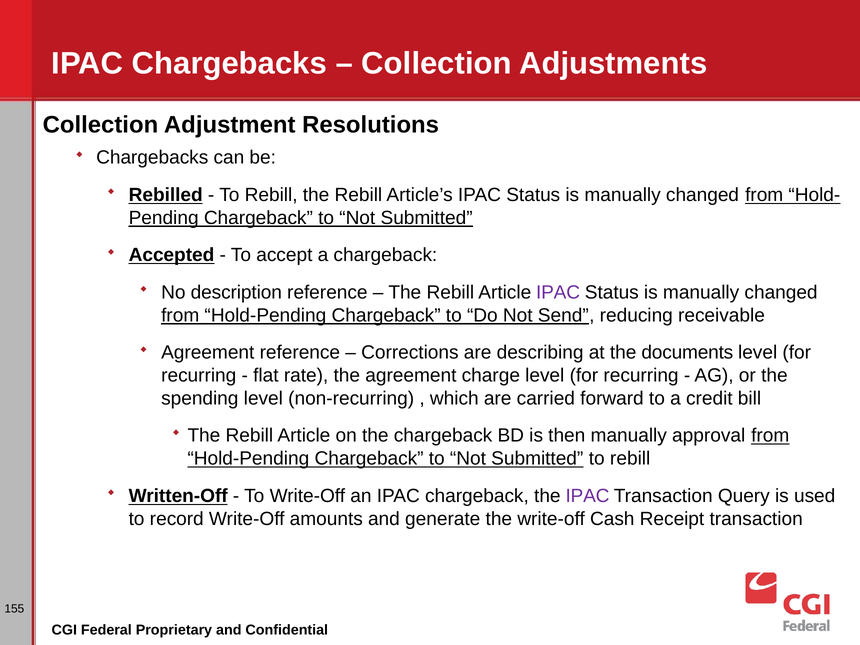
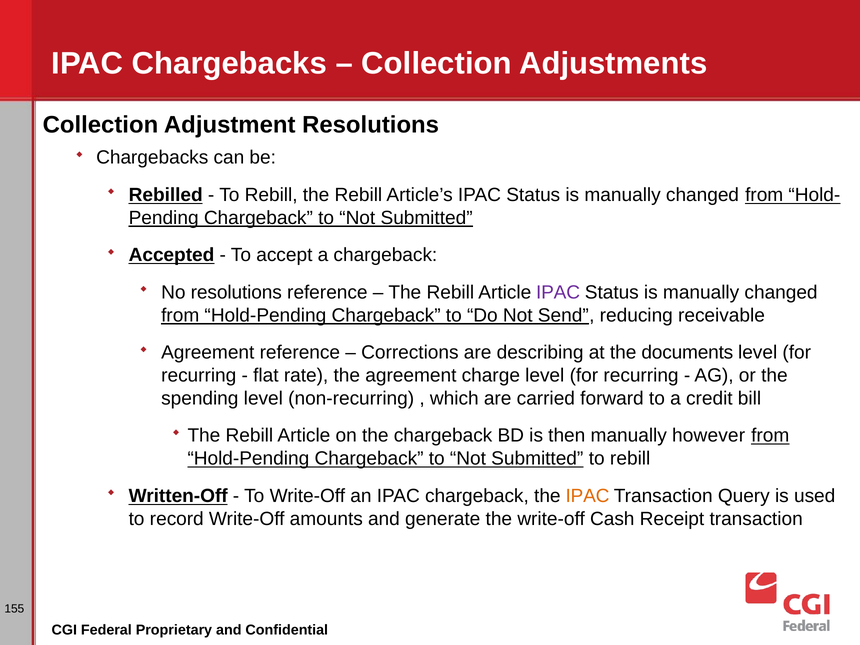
No description: description -> resolutions
approval: approval -> however
IPAC at (587, 496) colour: purple -> orange
